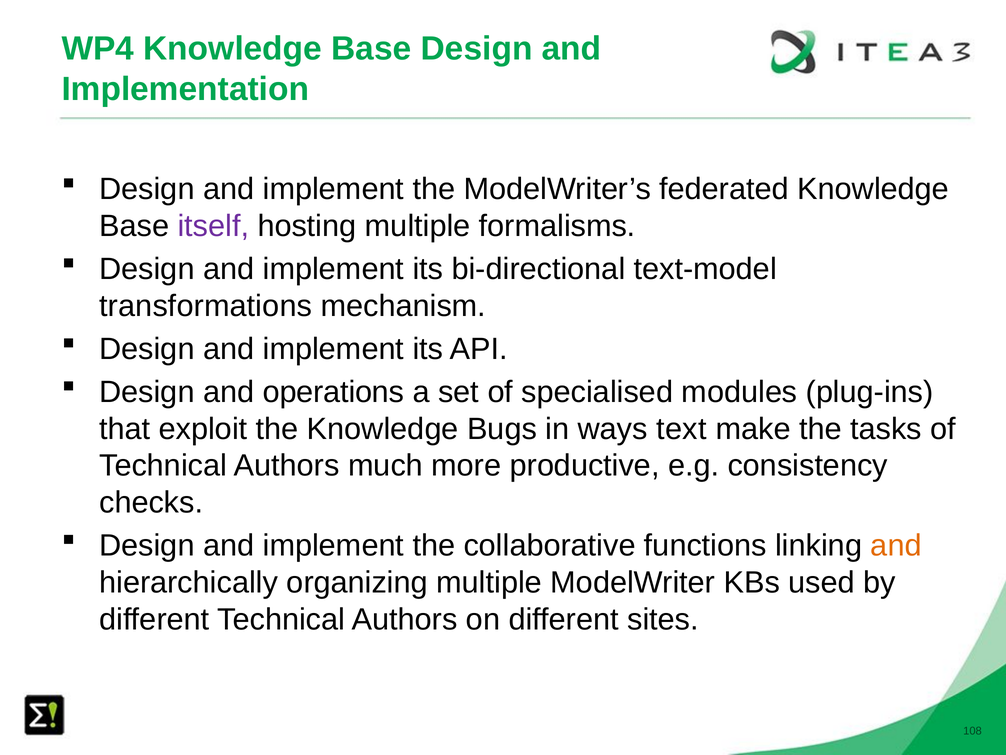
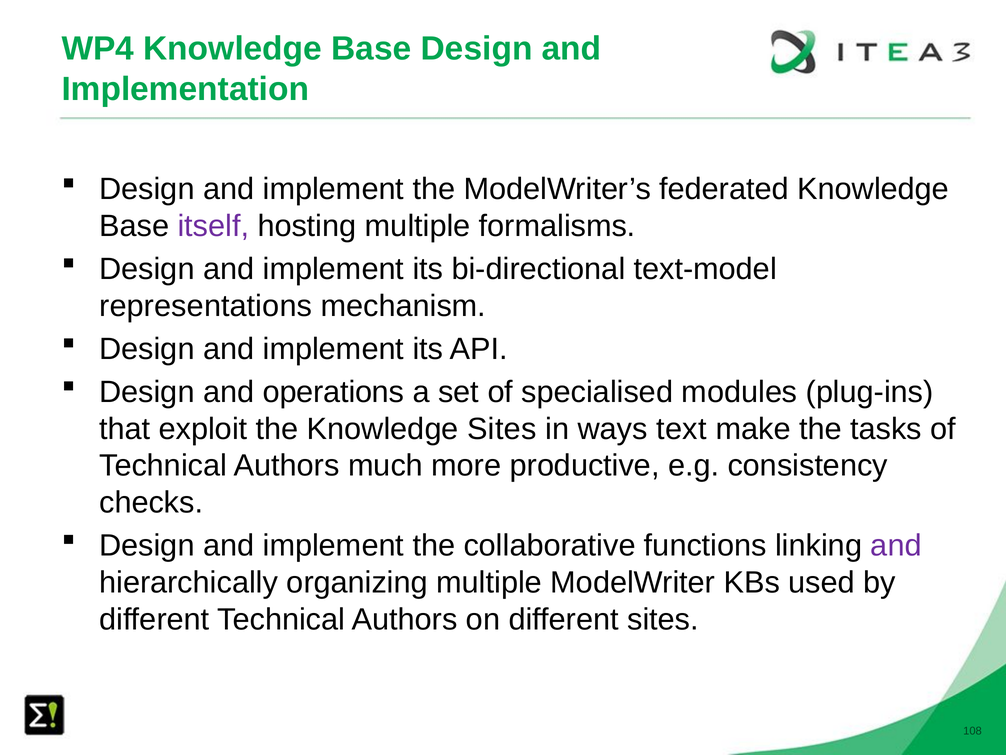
transformations: transformations -> representations
Knowledge Bugs: Bugs -> Sites
and at (896, 545) colour: orange -> purple
